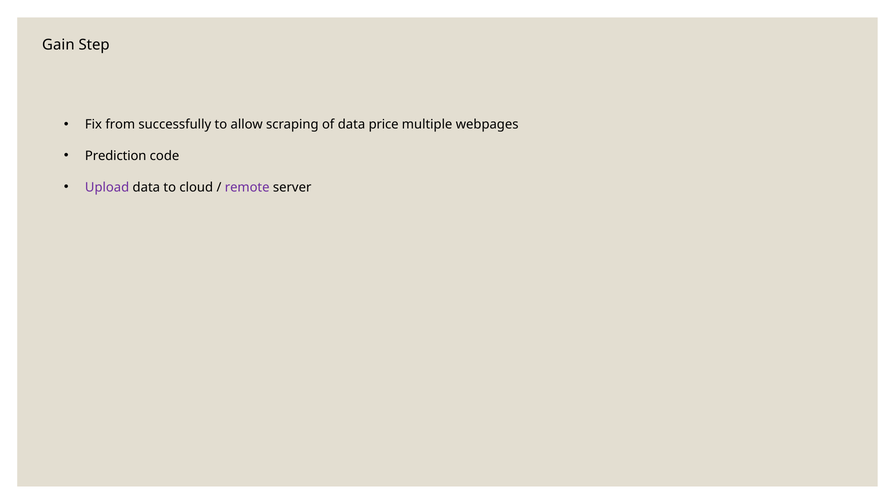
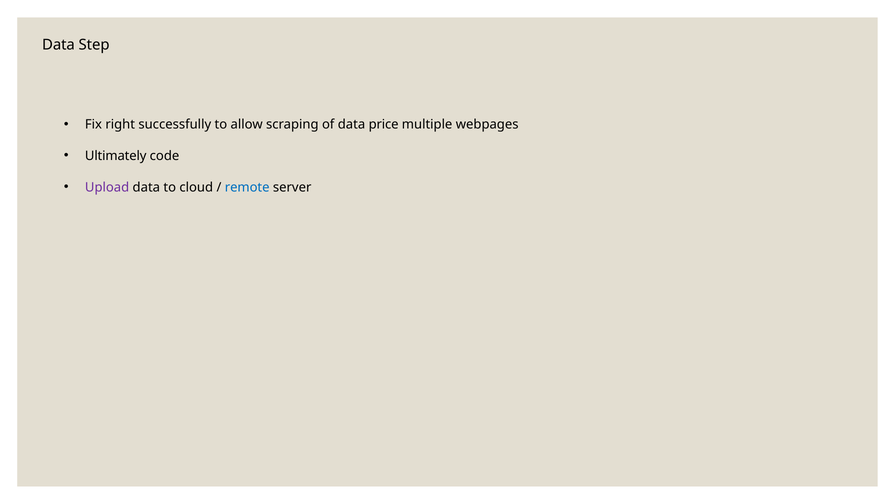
Gain at (58, 45): Gain -> Data
from: from -> right
Prediction: Prediction -> Ultimately
remote colour: purple -> blue
